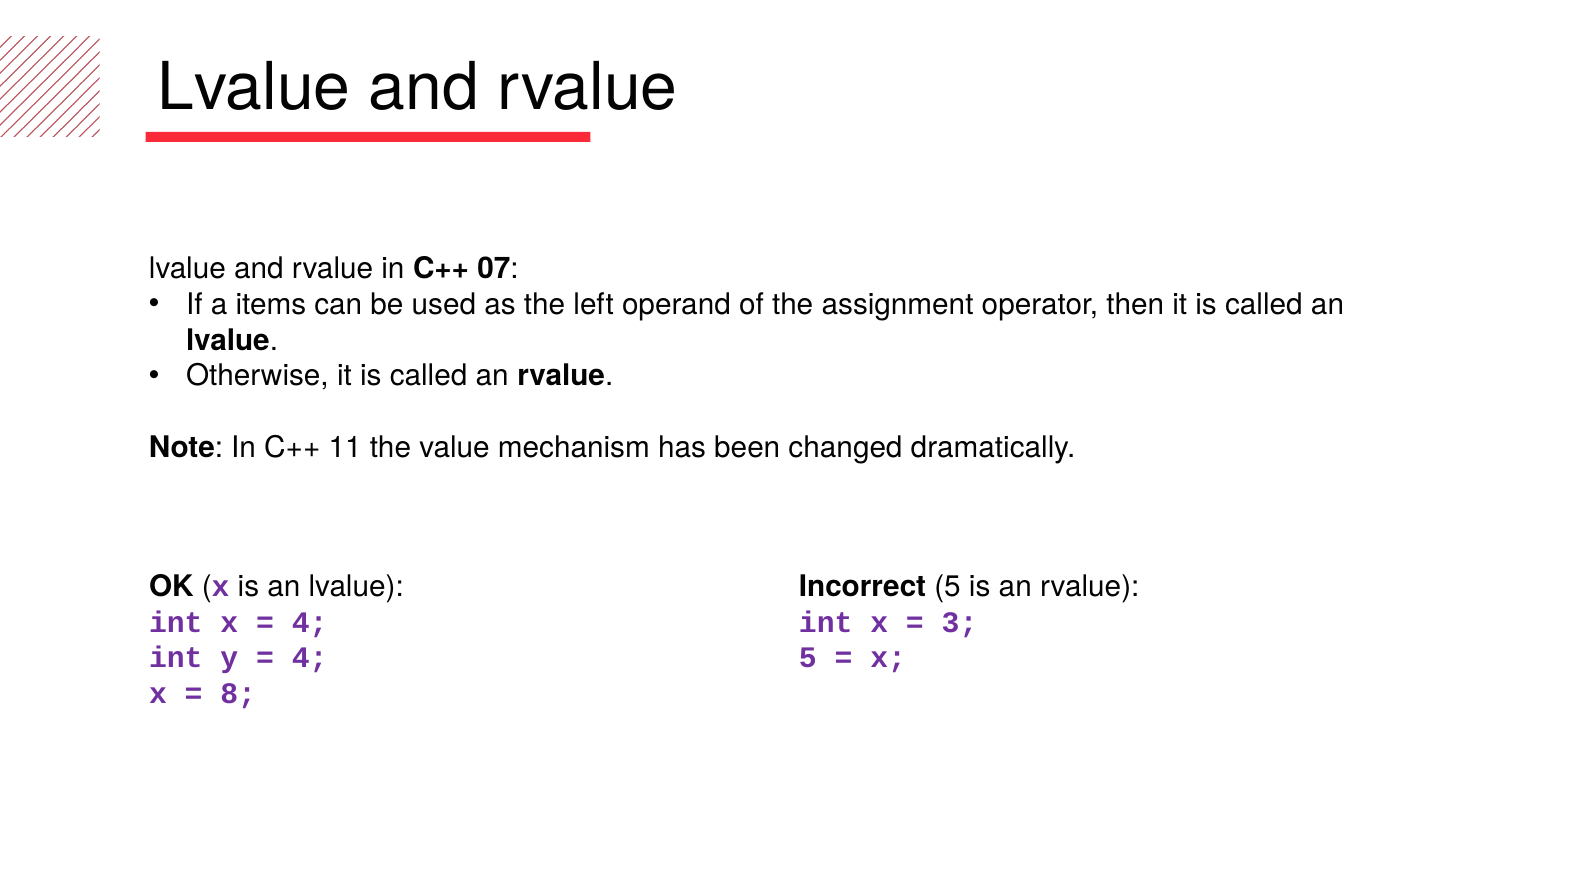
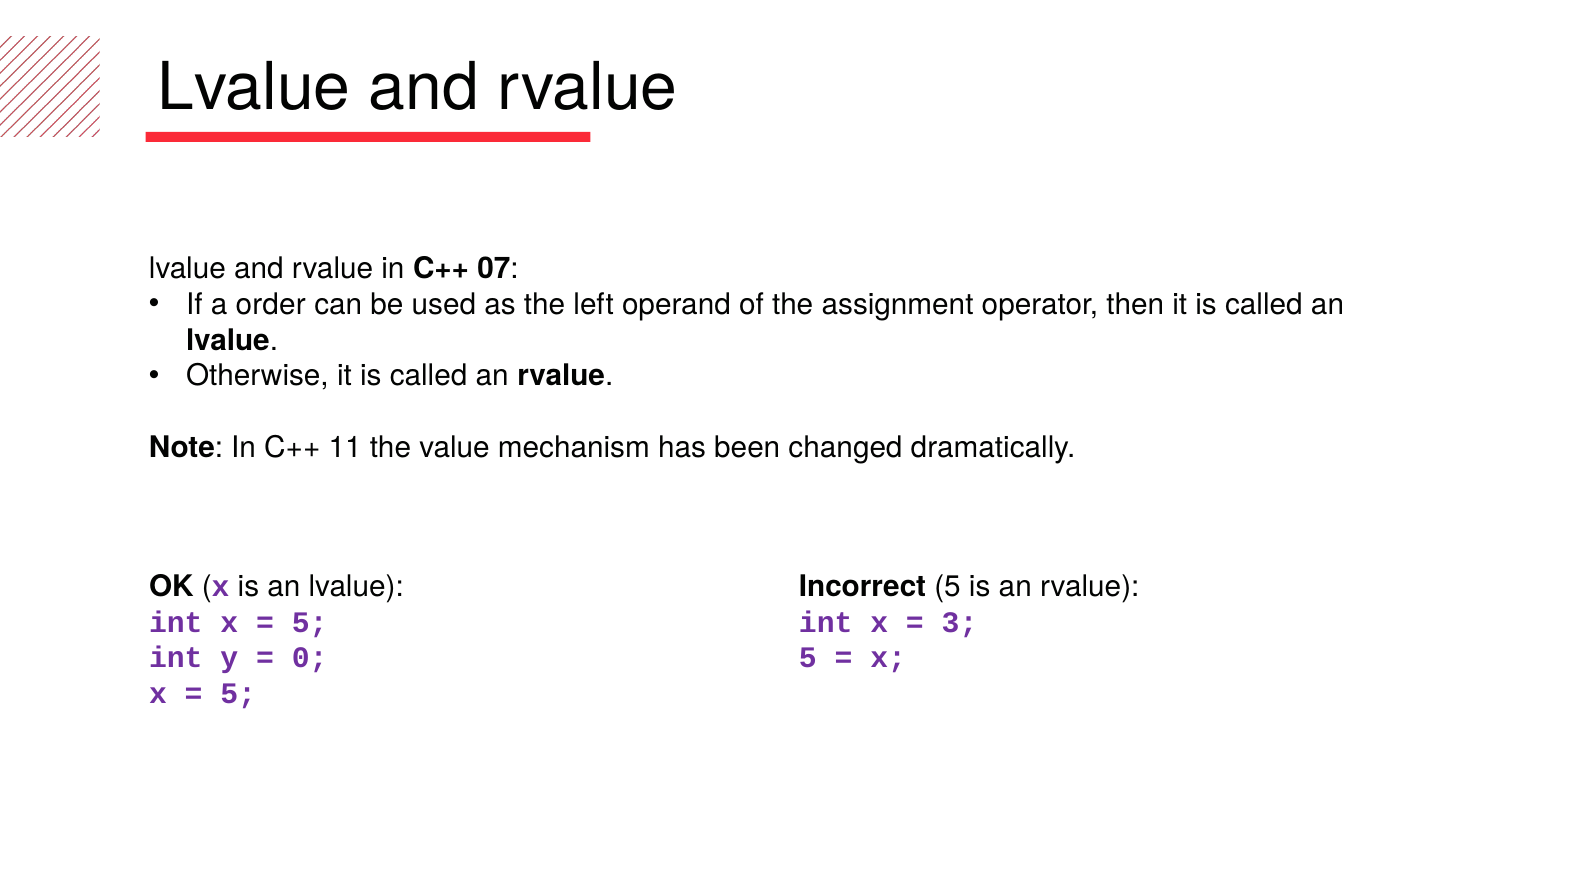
items: items -> order
4 at (310, 622): 4 -> 5
4 at (310, 658): 4 -> 0
8 at (238, 694): 8 -> 5
